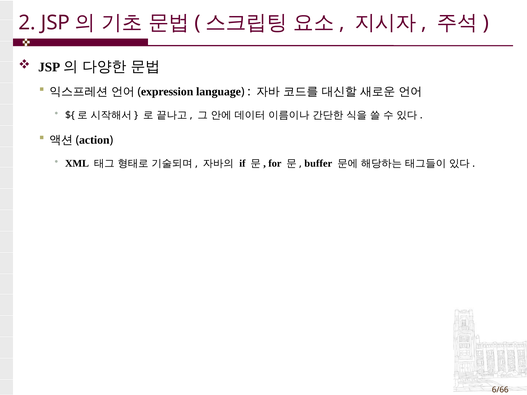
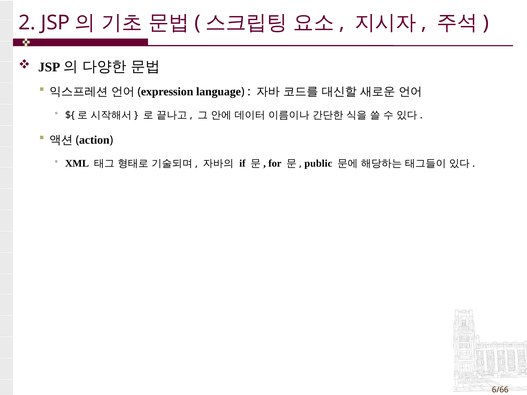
buffer: buffer -> public
